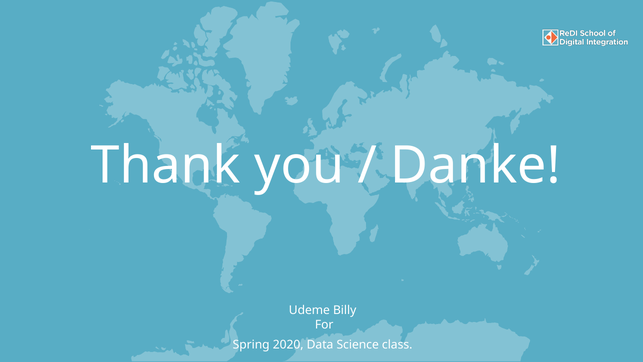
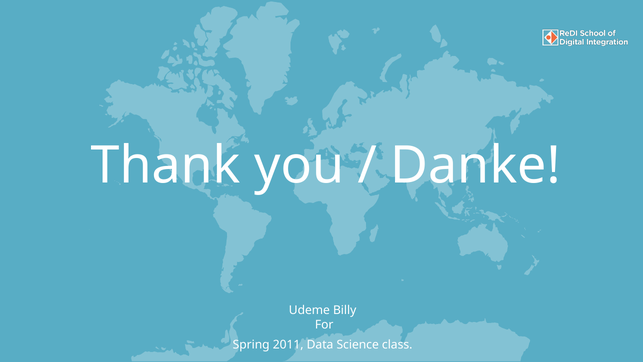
2020: 2020 -> 2011
